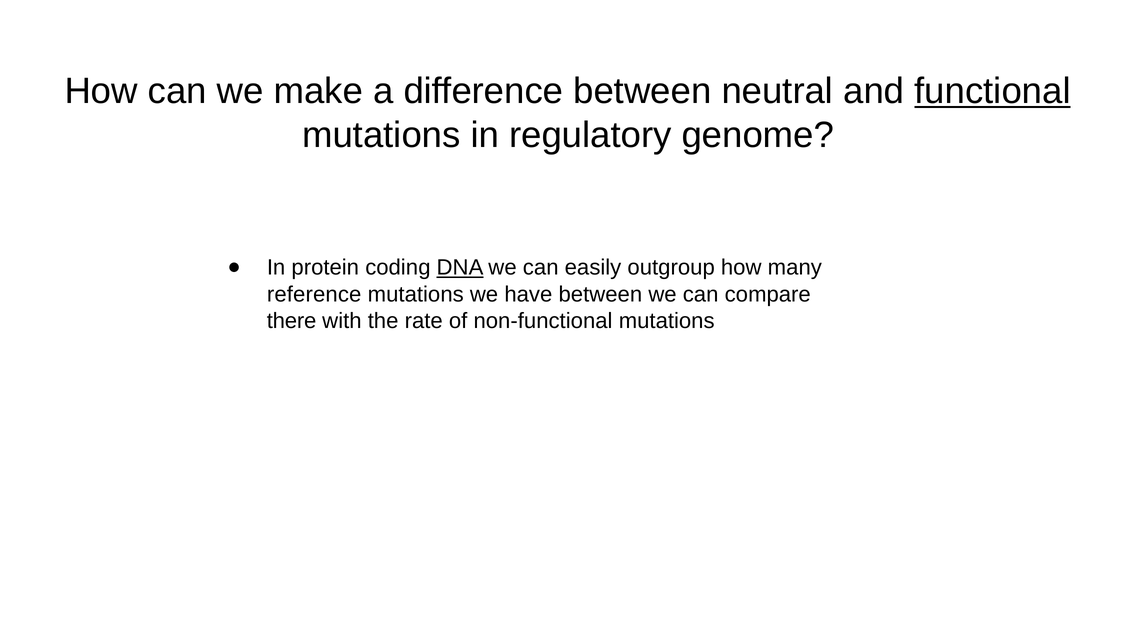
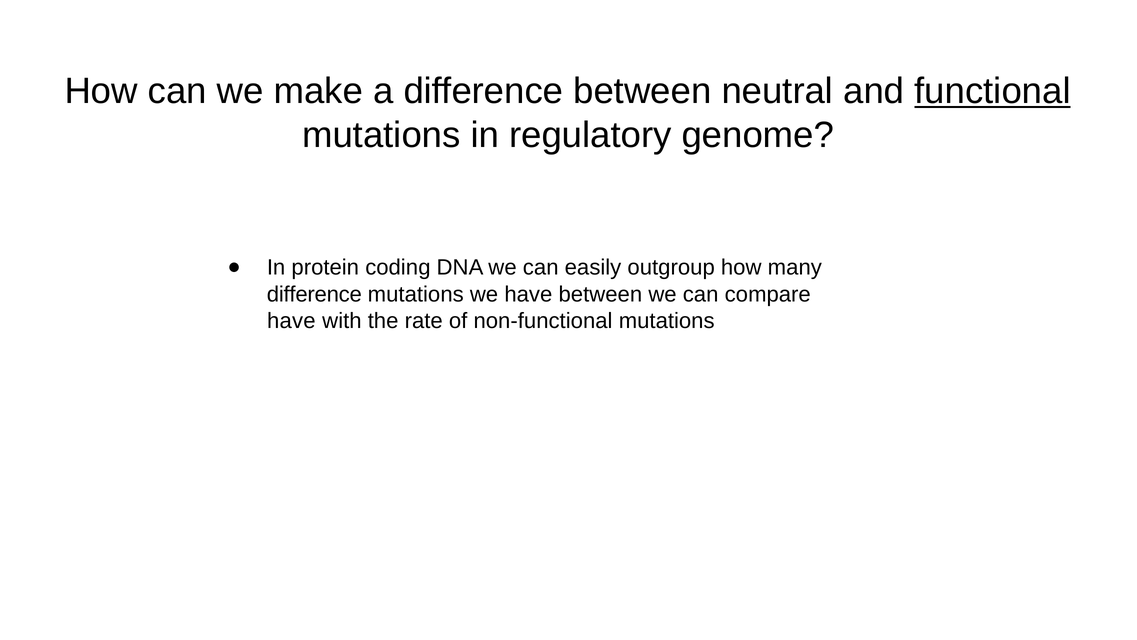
DNA underline: present -> none
reference at (314, 294): reference -> difference
there at (292, 321): there -> have
